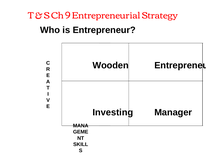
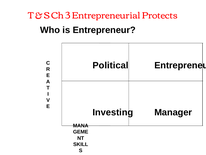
9: 9 -> 3
Strategy: Strategy -> Protects
Wooden: Wooden -> Political
